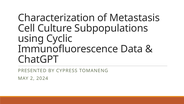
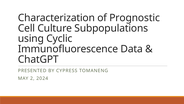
Metastasis: Metastasis -> Prognostic
